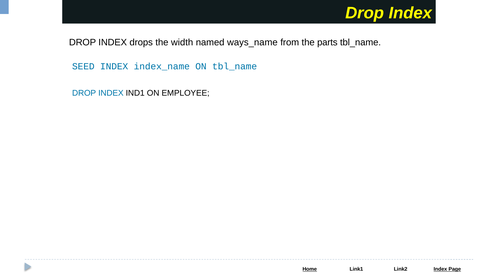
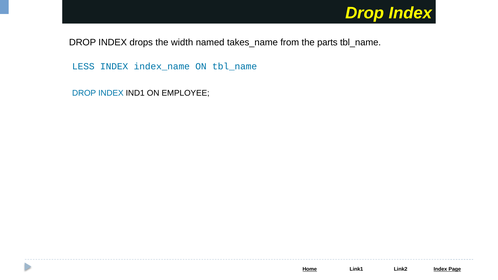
ways_name: ways_name -> takes_name
SEED: SEED -> LESS
